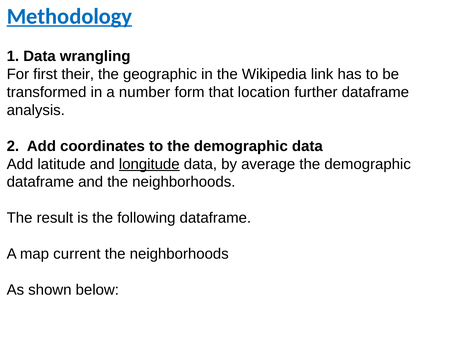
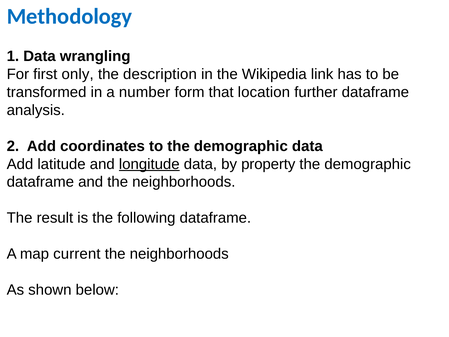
Methodology underline: present -> none
their: their -> only
geographic: geographic -> description
average: average -> property
